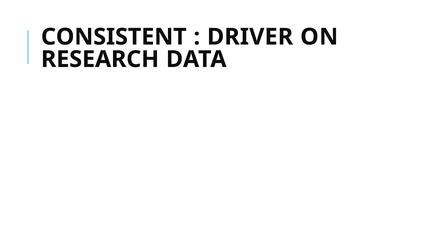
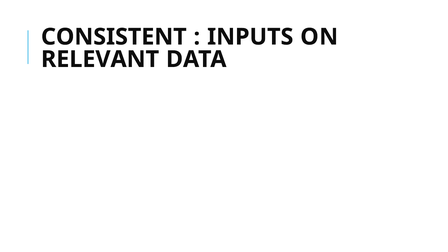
DRIVER: DRIVER -> INPUTS
RESEARCH: RESEARCH -> RELEVANT
